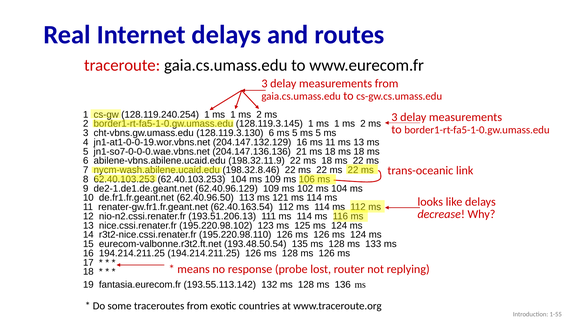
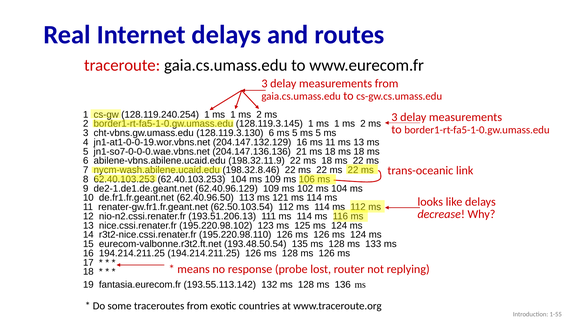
62.40.163.54: 62.40.163.54 -> 62.50.103.54
